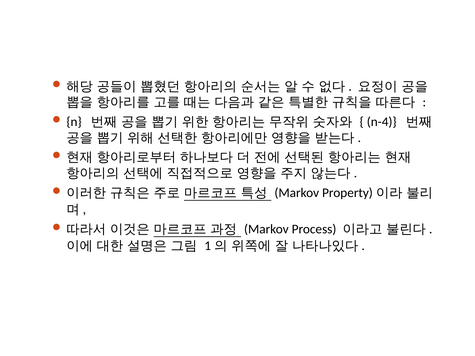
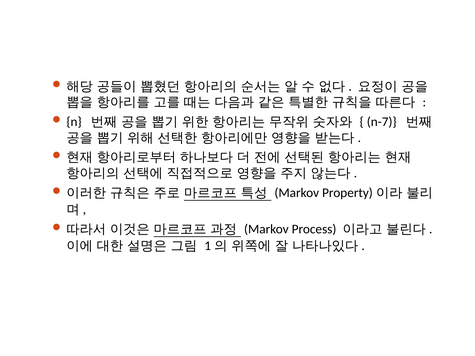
n-4: n-4 -> n-7
